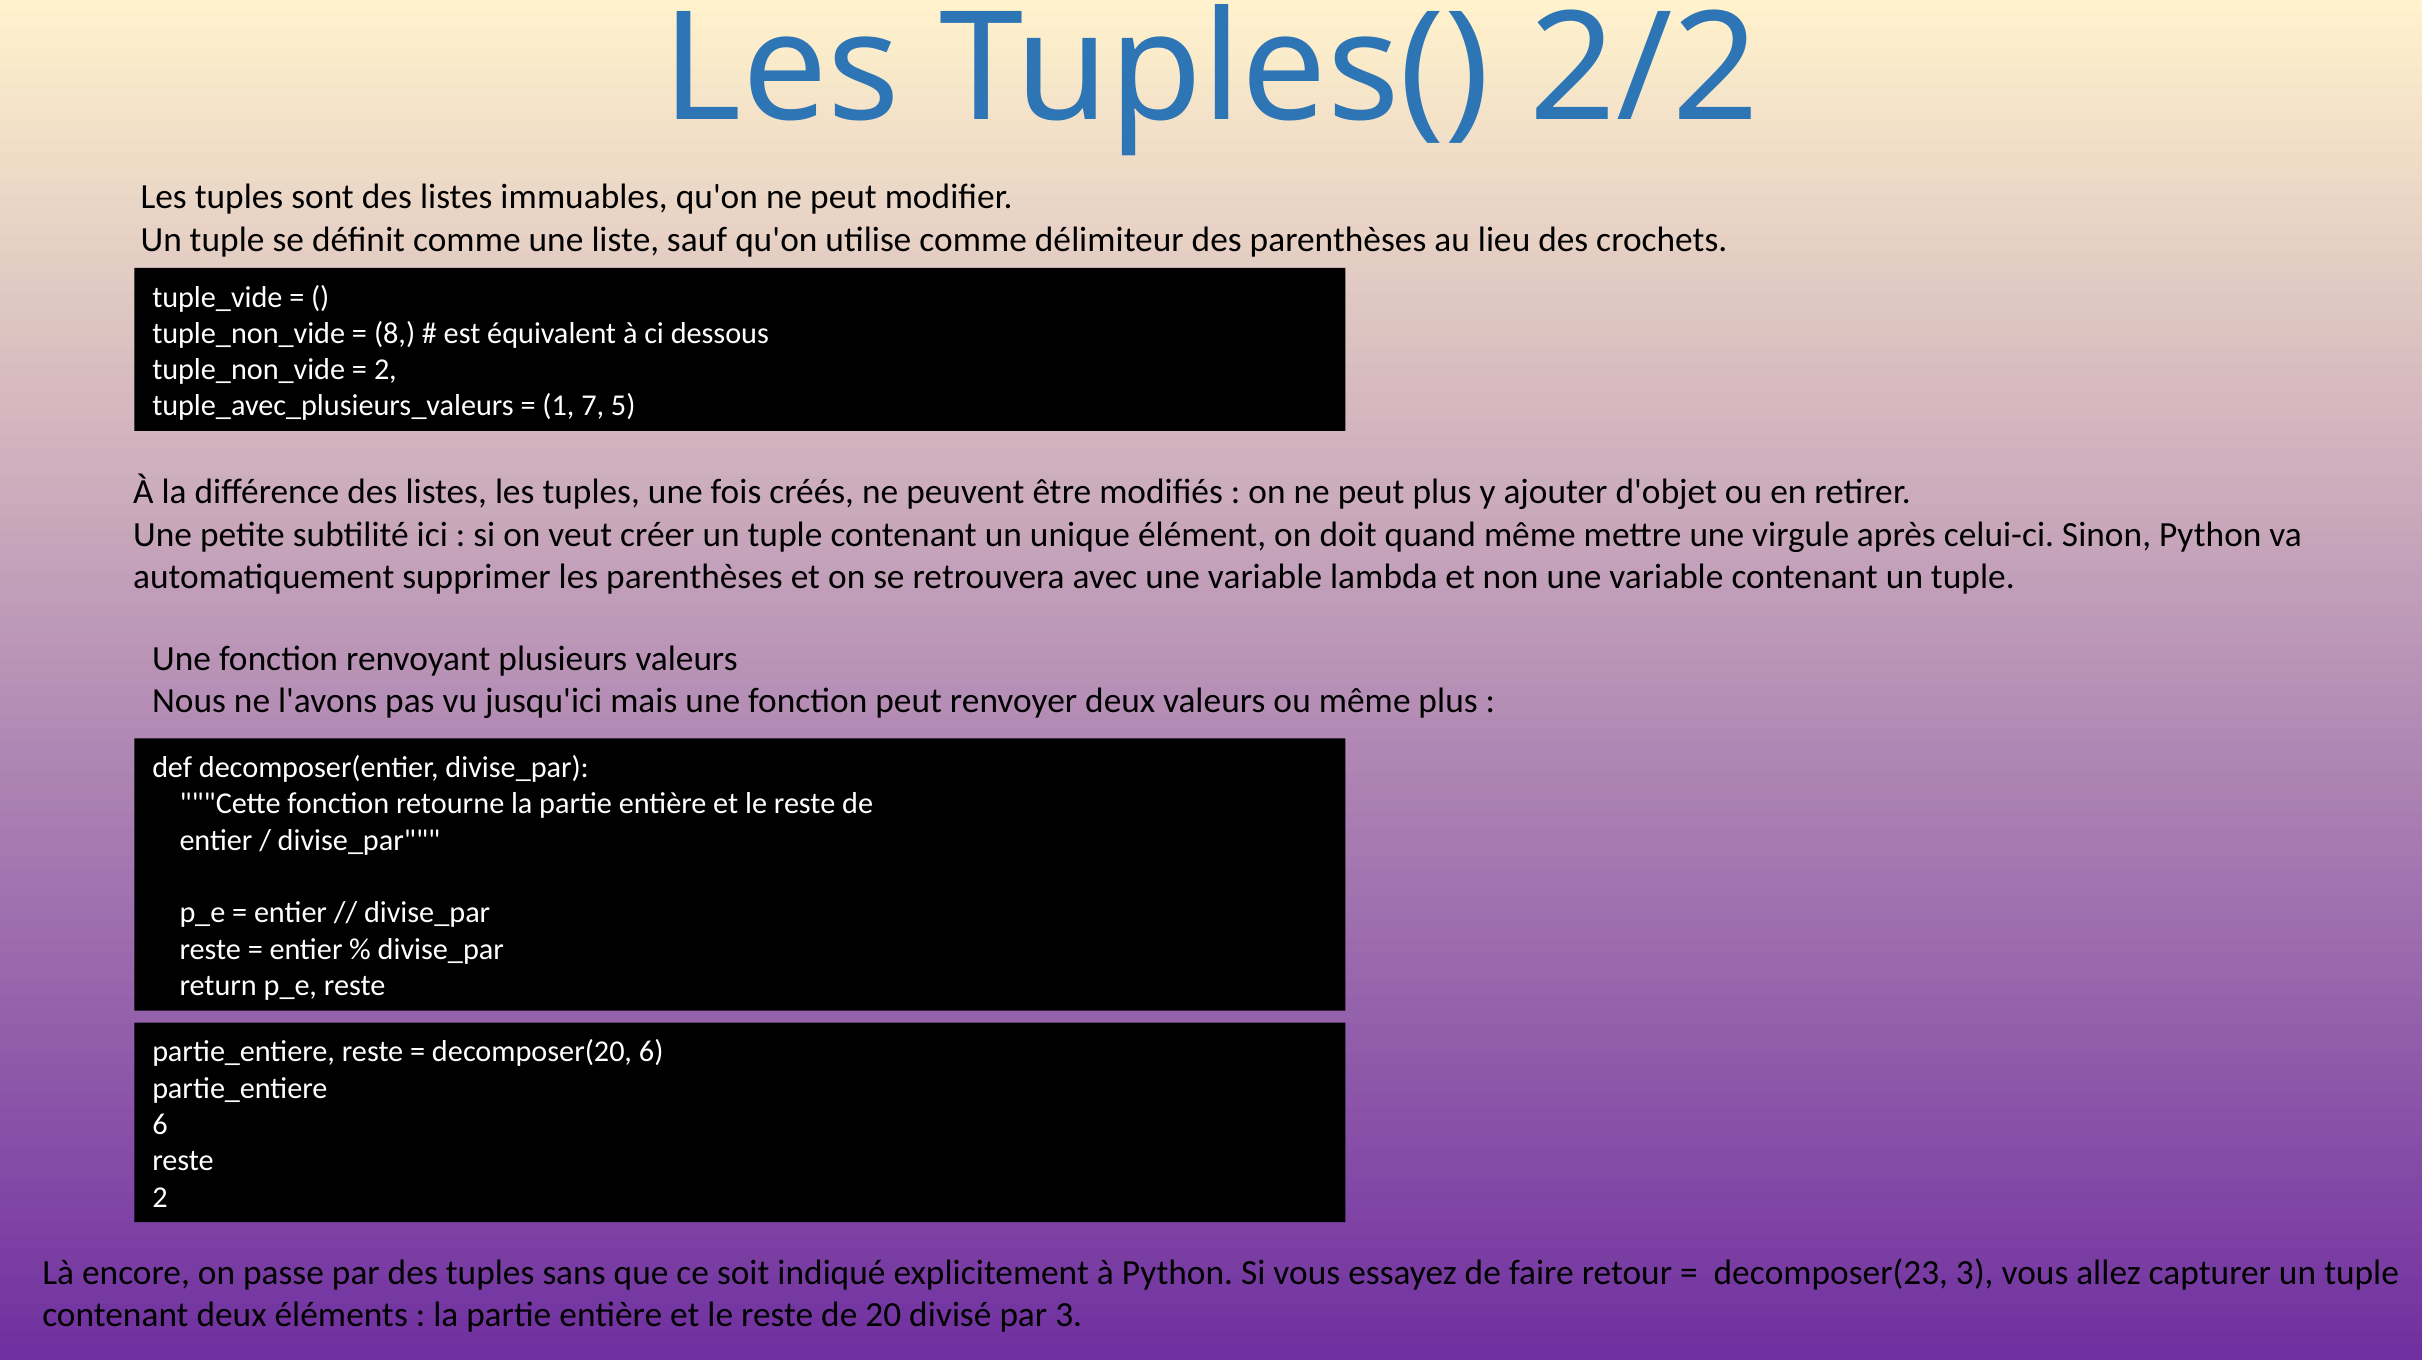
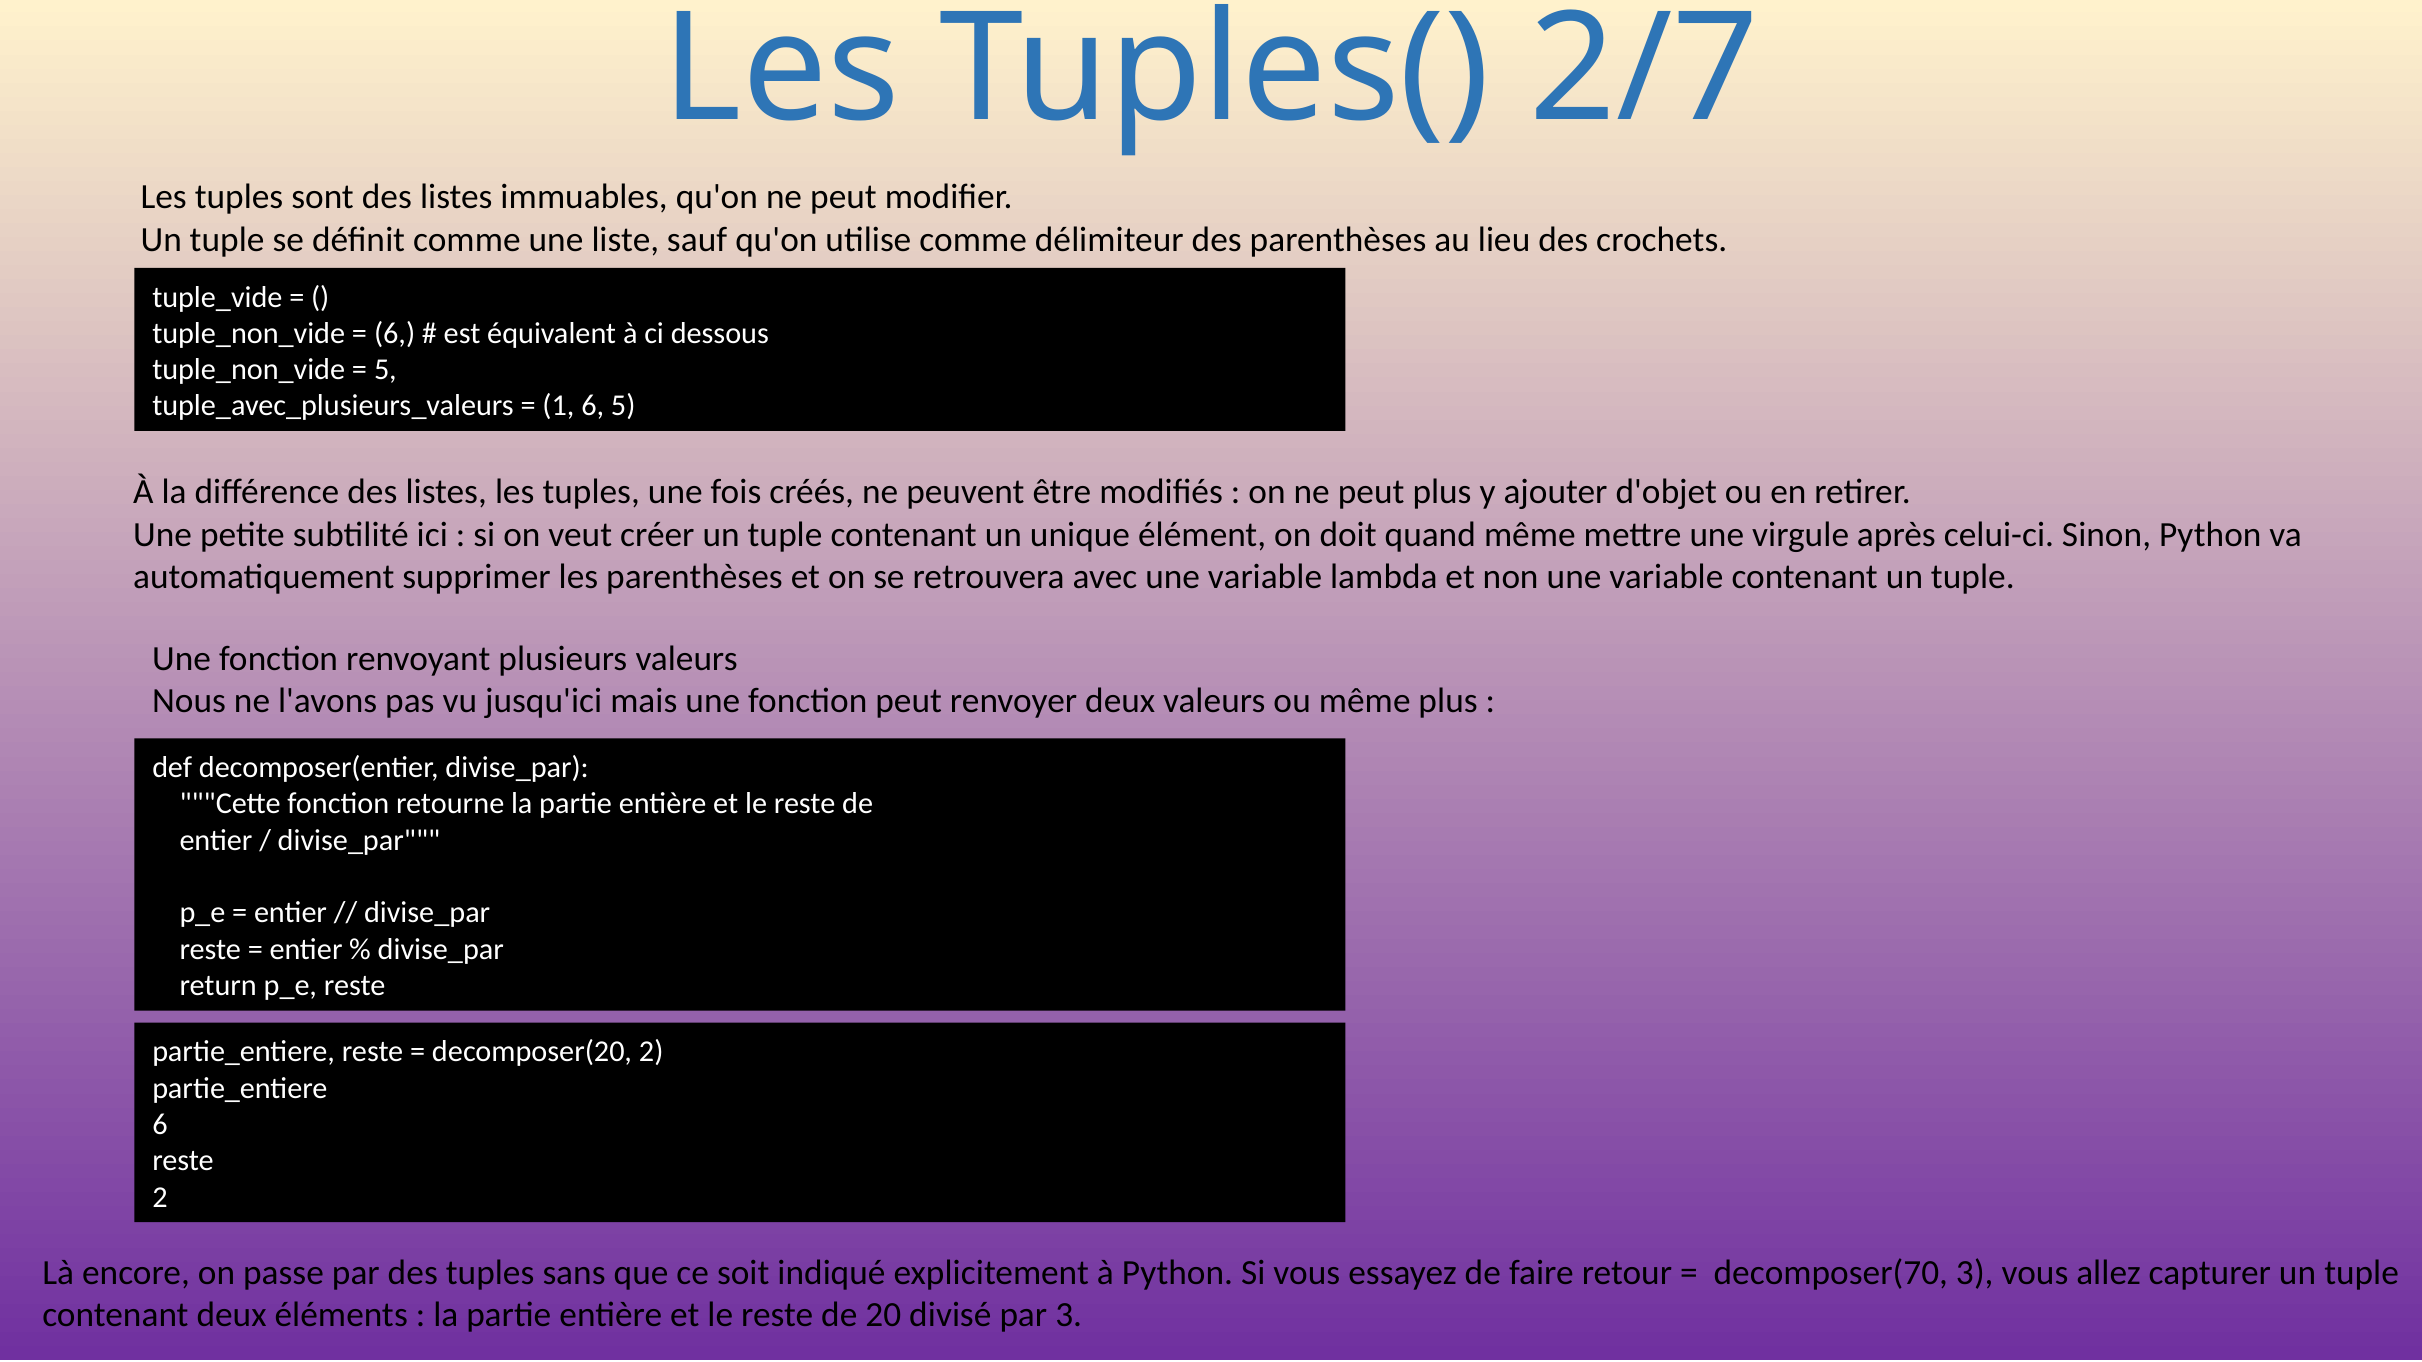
2/2: 2/2 -> 2/7
8 at (395, 333): 8 -> 6
2 at (385, 370): 2 -> 5
1 7: 7 -> 6
decomposer(20 6: 6 -> 2
decomposer(23: decomposer(23 -> decomposer(70
